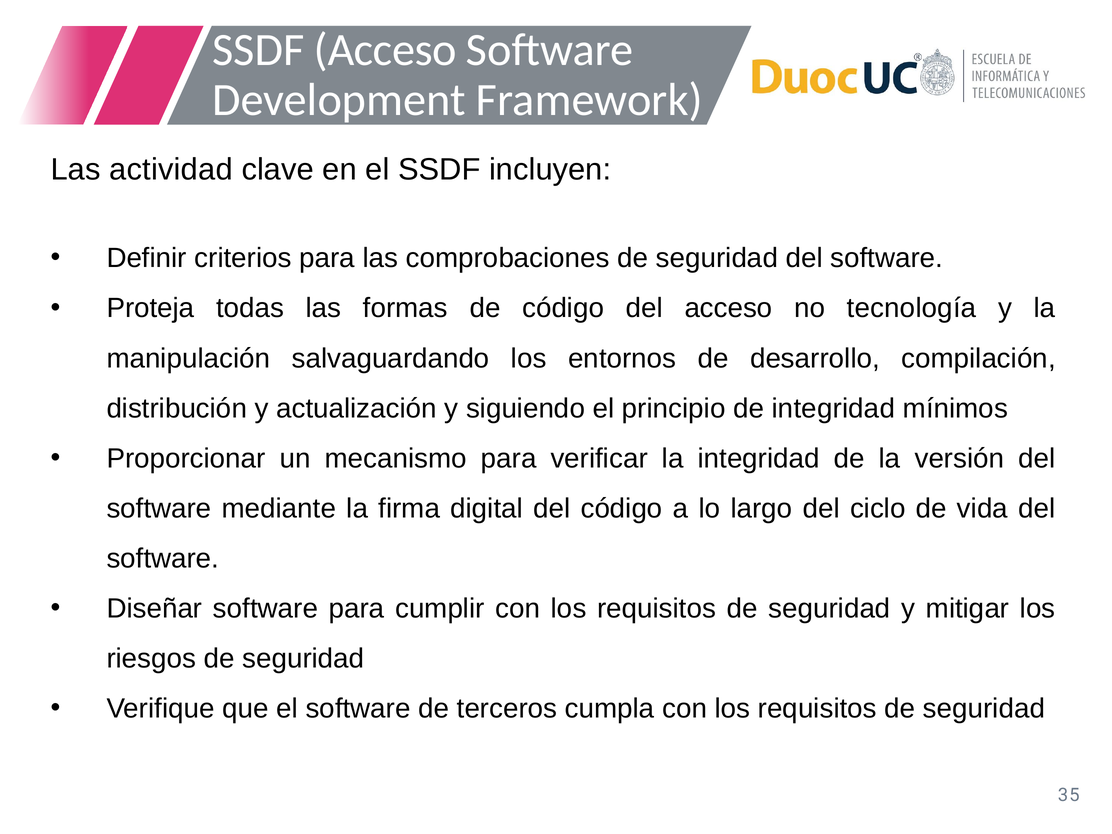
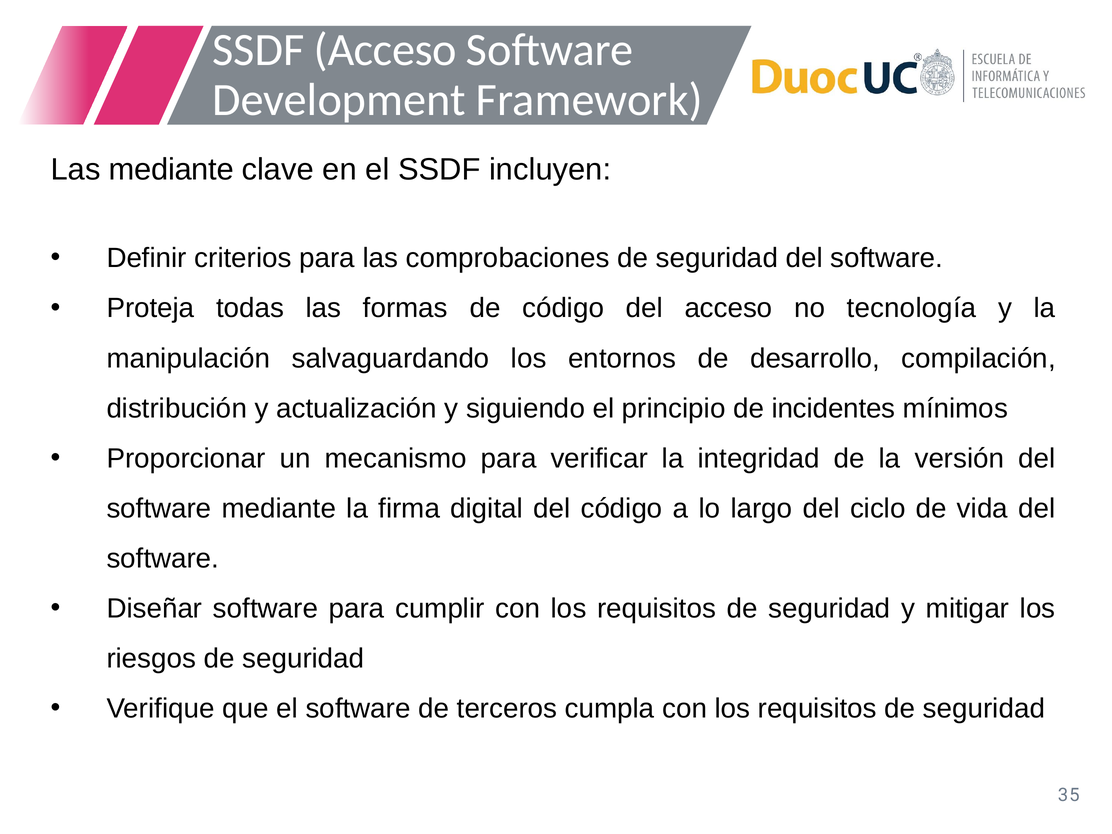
Las actividad: actividad -> mediante
de integridad: integridad -> incidentes
